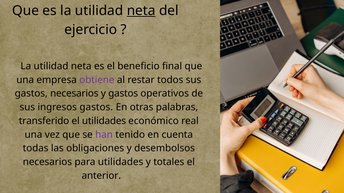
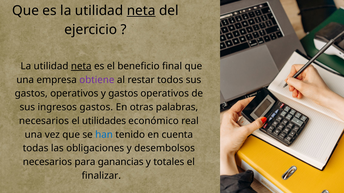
neta at (81, 66) underline: none -> present
necesarios at (74, 94): necesarios -> operativos
transferido at (44, 121): transferido -> necesarios
han colour: purple -> blue
para utilidades: utilidades -> ganancias
anterior: anterior -> finalizar
